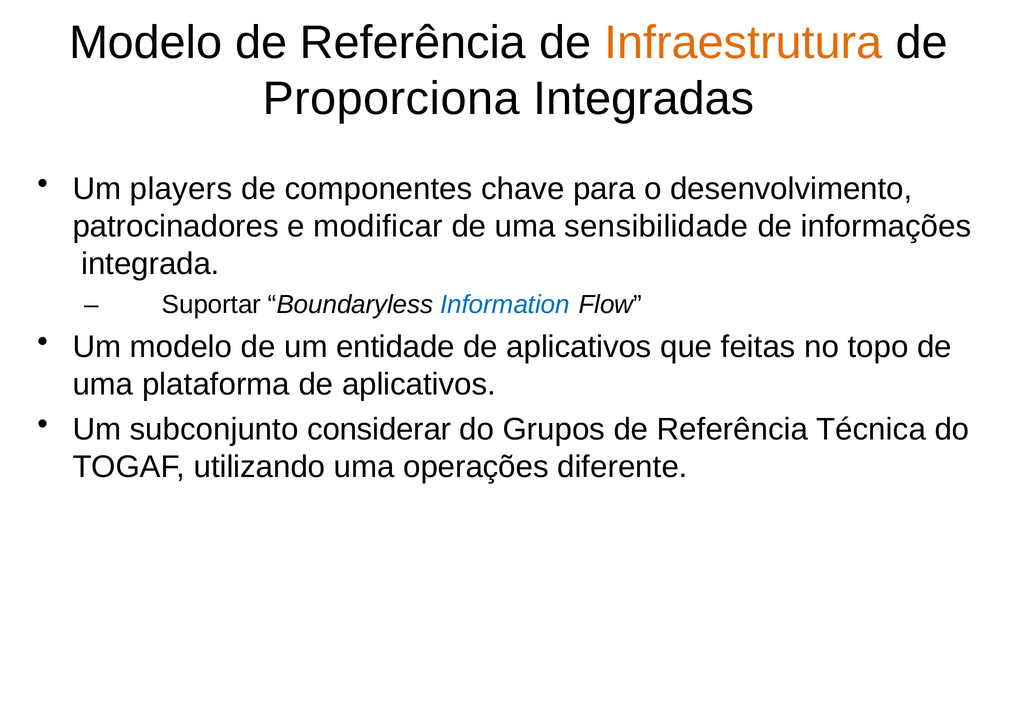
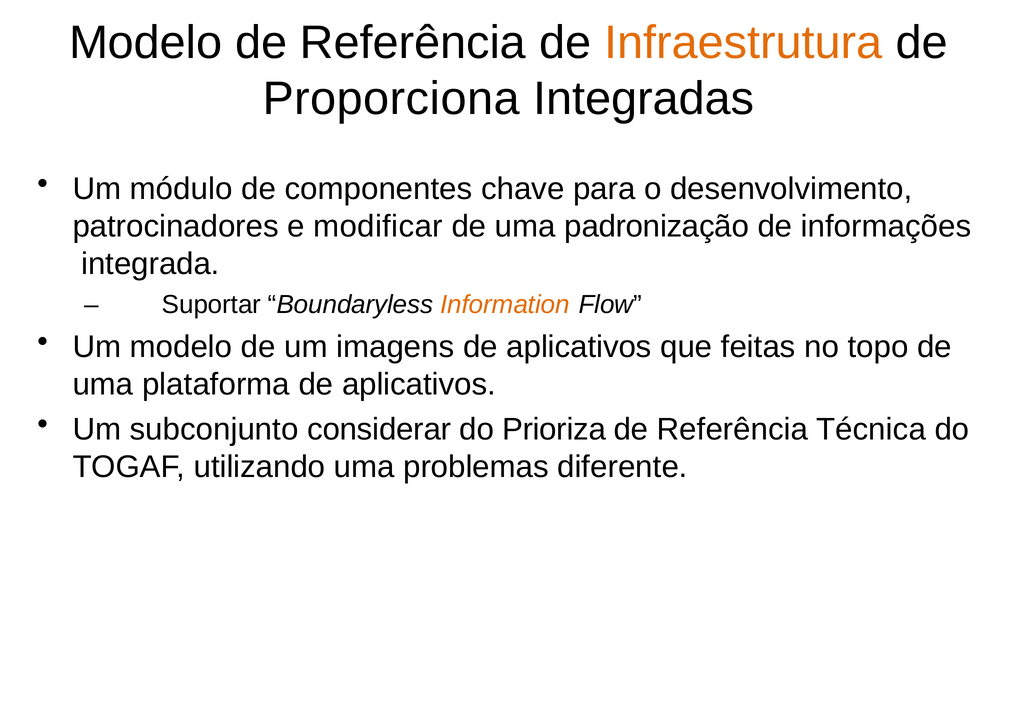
players: players -> módulo
sensibilidade: sensibilidade -> padronização
Information colour: blue -> orange
entidade: entidade -> imagens
Grupos: Grupos -> Prioriza
operações: operações -> problemas
